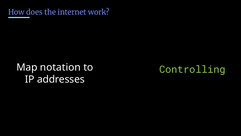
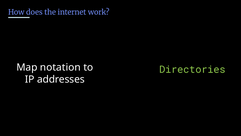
Controlling: Controlling -> Directories
